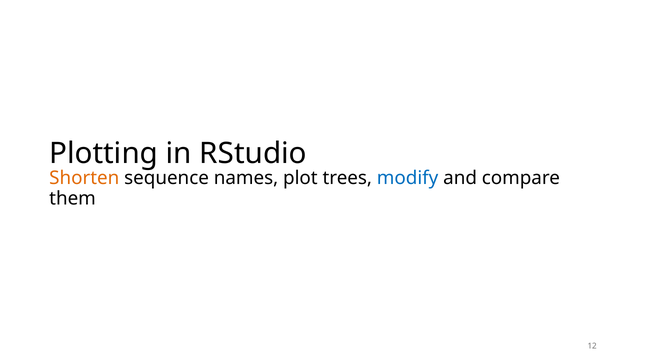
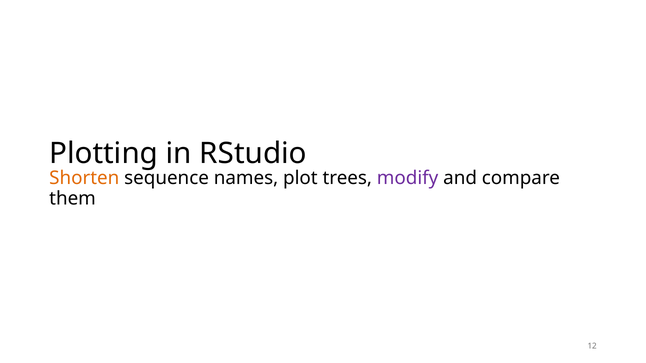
modify colour: blue -> purple
